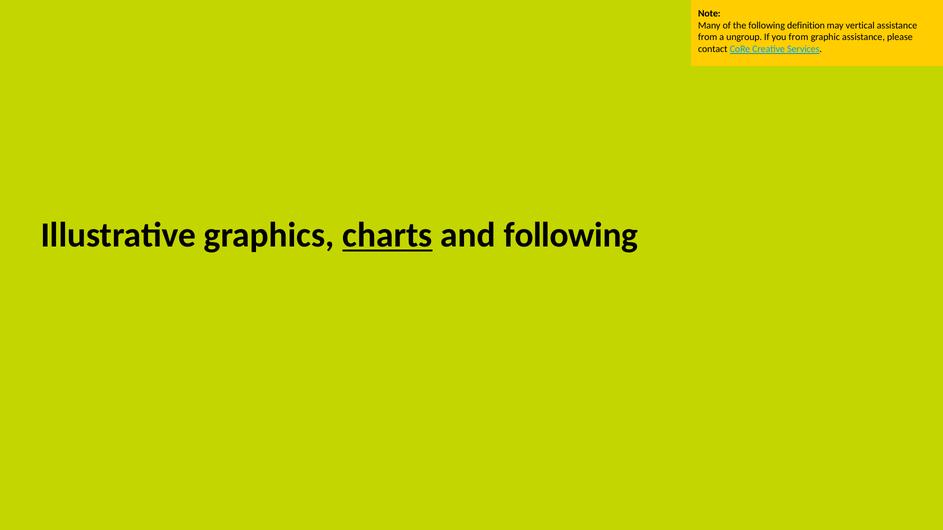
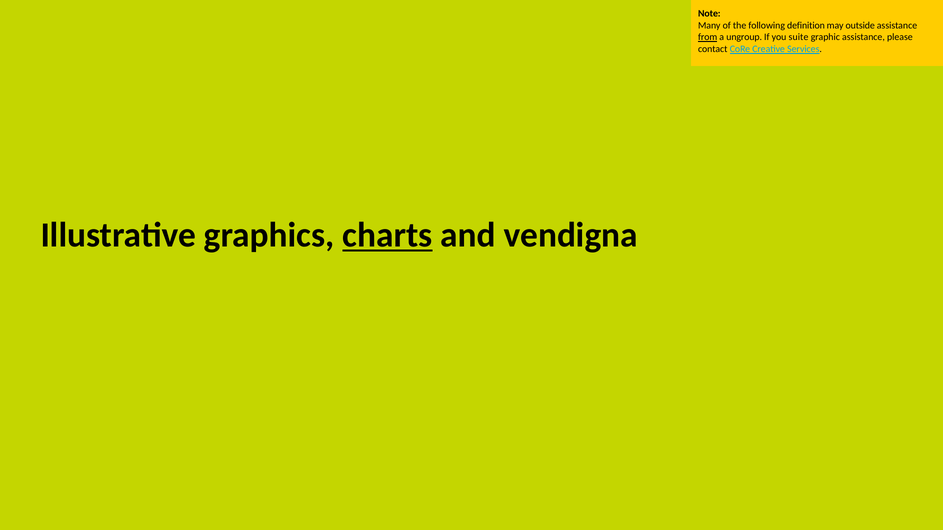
vertical: vertical -> outside
from at (708, 37) underline: none -> present
you from: from -> suite
and following: following -> vendigna
